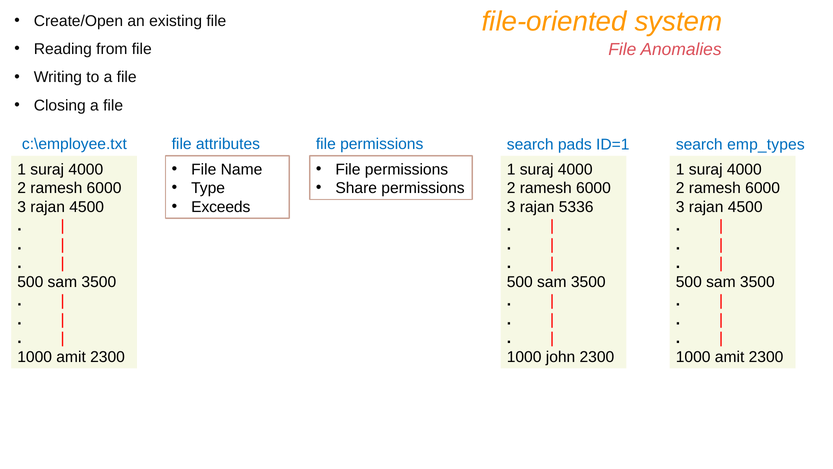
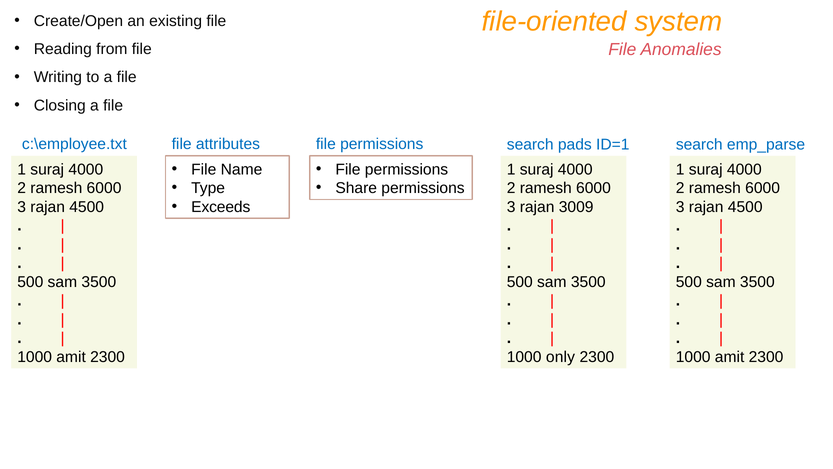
emp_types: emp_types -> emp_parse
5336: 5336 -> 3009
john: john -> only
